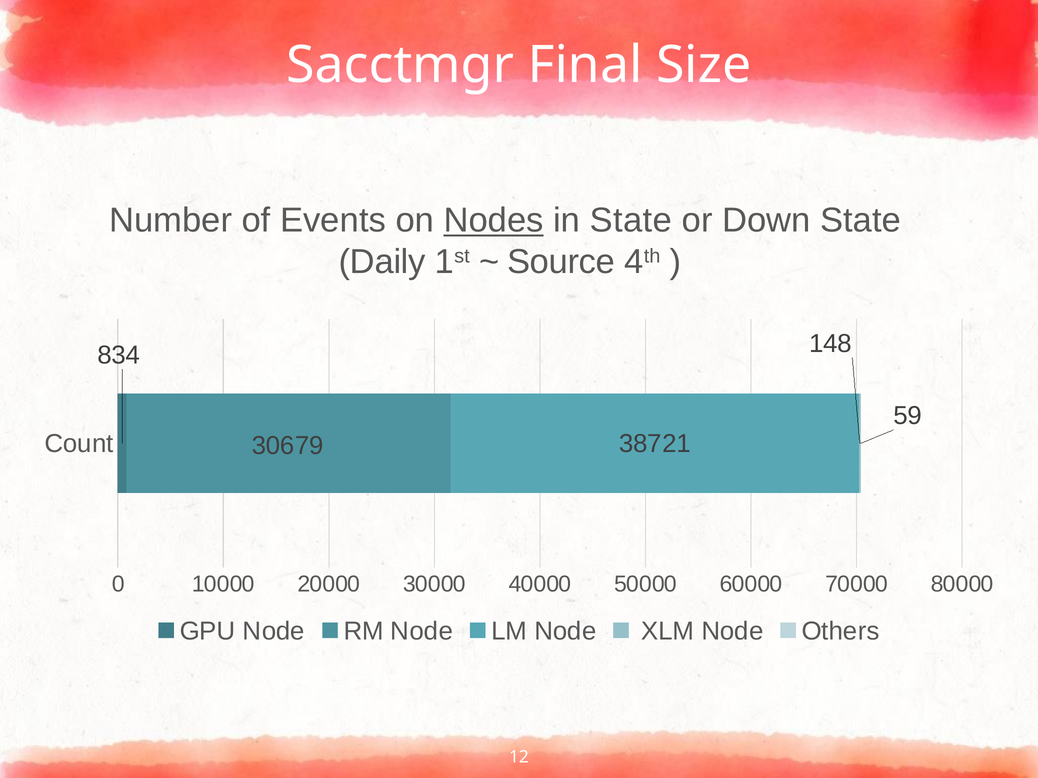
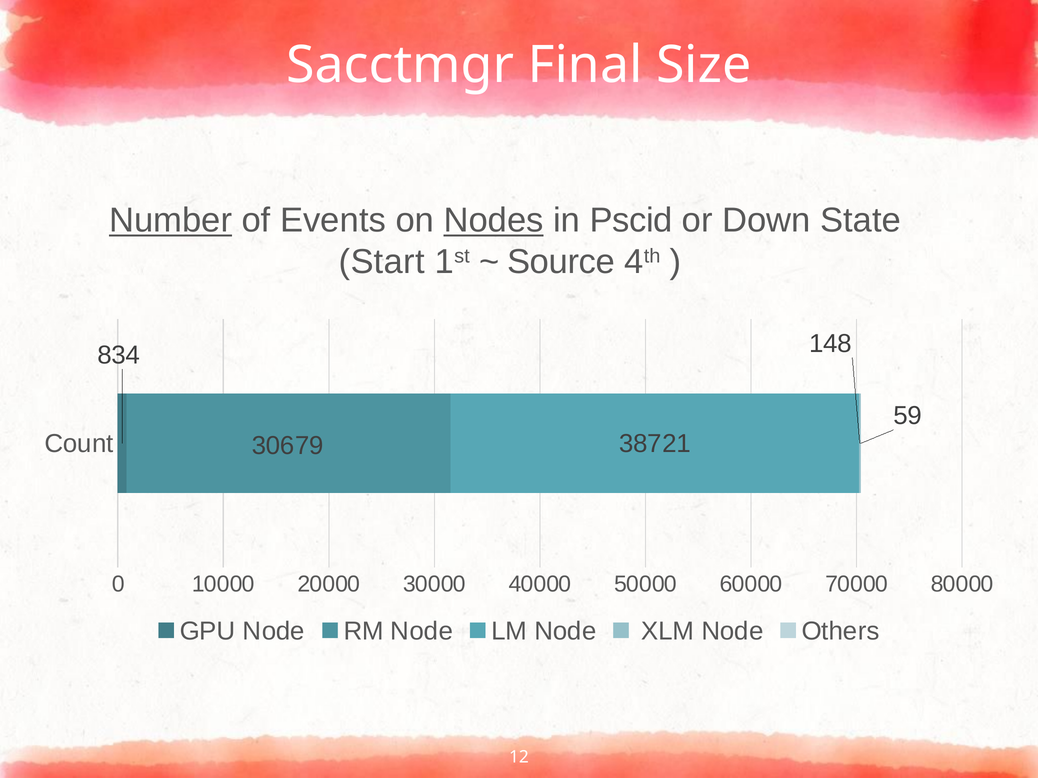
Number underline: none -> present
in State: State -> Pscid
Daily: Daily -> Start
